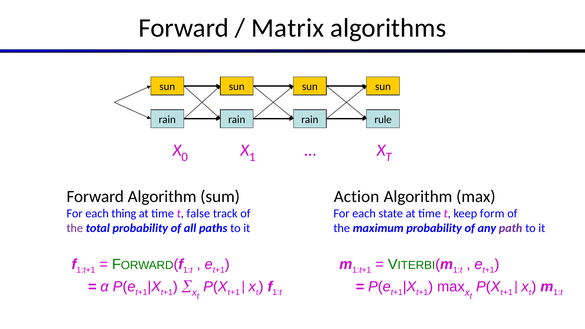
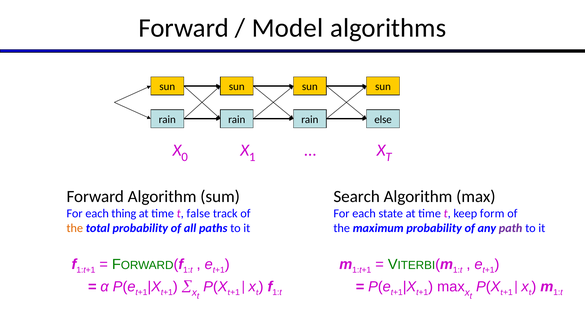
Matrix: Matrix -> Model
rule: rule -> else
Action: Action -> Search
the at (75, 228) colour: purple -> orange
